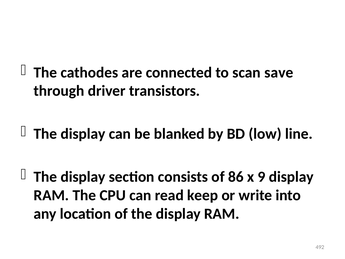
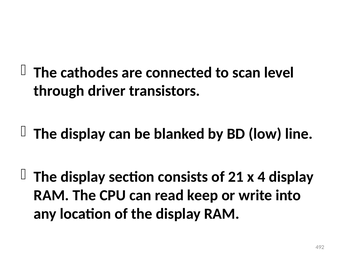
save: save -> level
86: 86 -> 21
9: 9 -> 4
